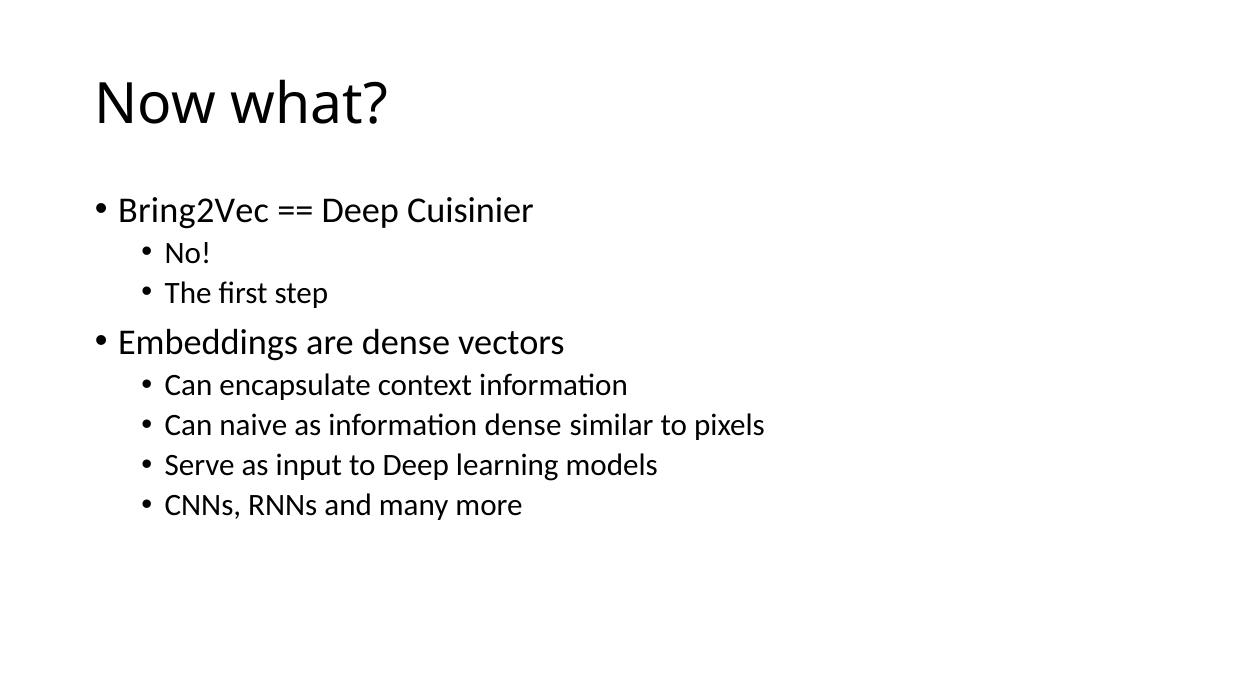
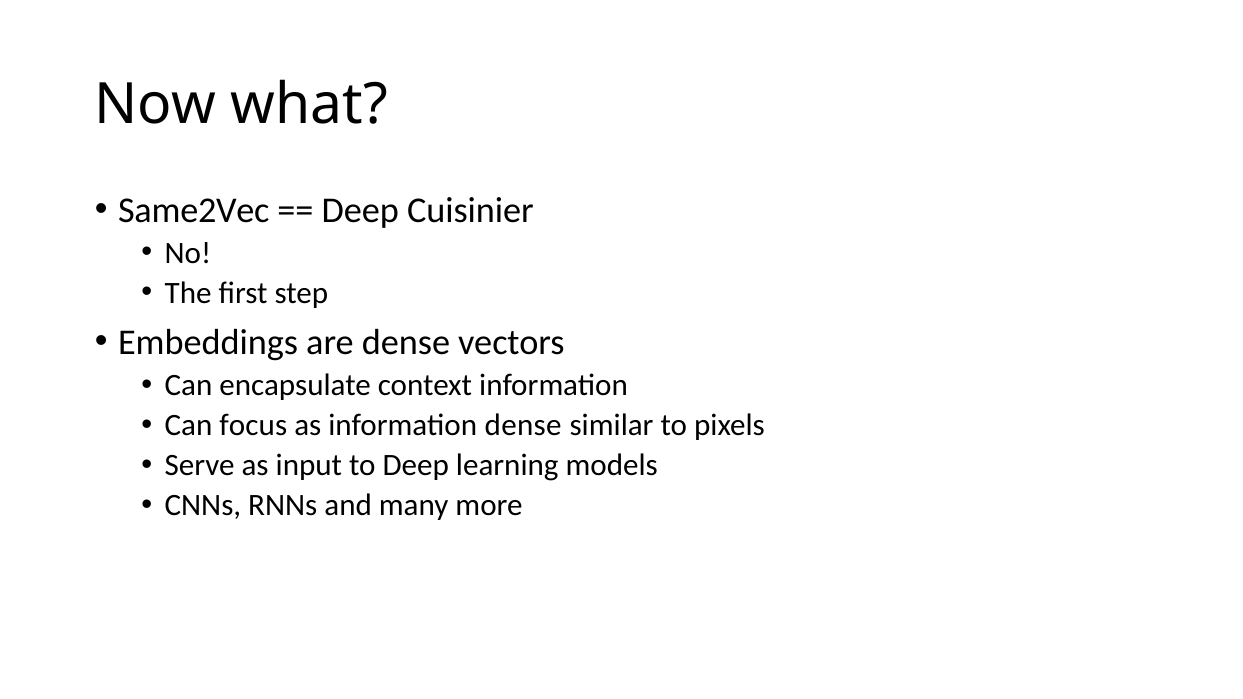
Bring2Vec: Bring2Vec -> Same2Vec
naive: naive -> focus
